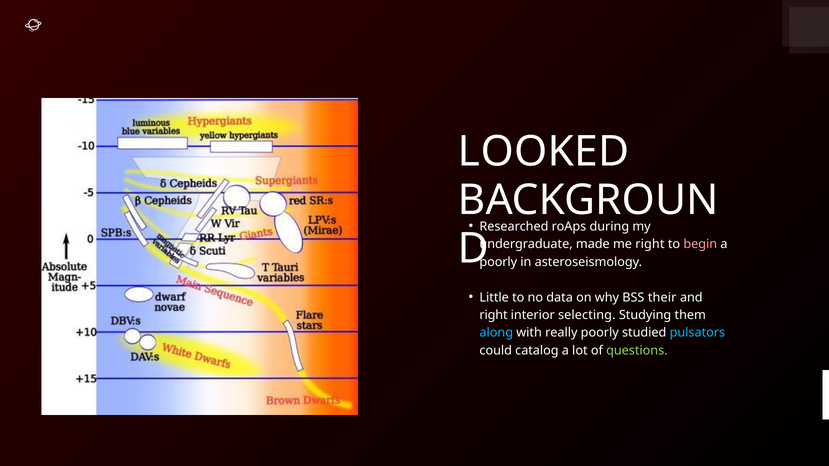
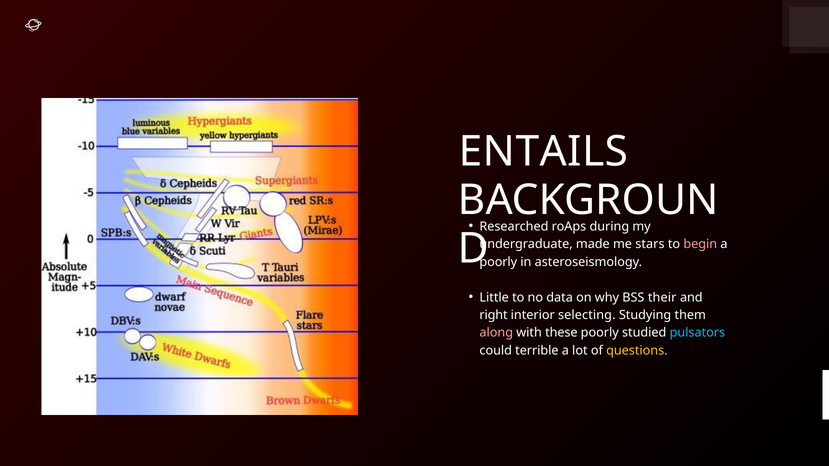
LOOKED: LOOKED -> ENTAILS
me right: right -> stars
along colour: light blue -> pink
really: really -> these
catalog: catalog -> terrible
questions colour: light green -> yellow
